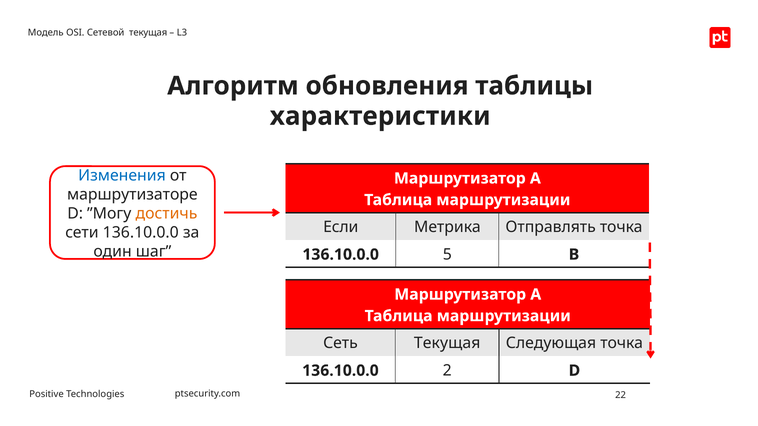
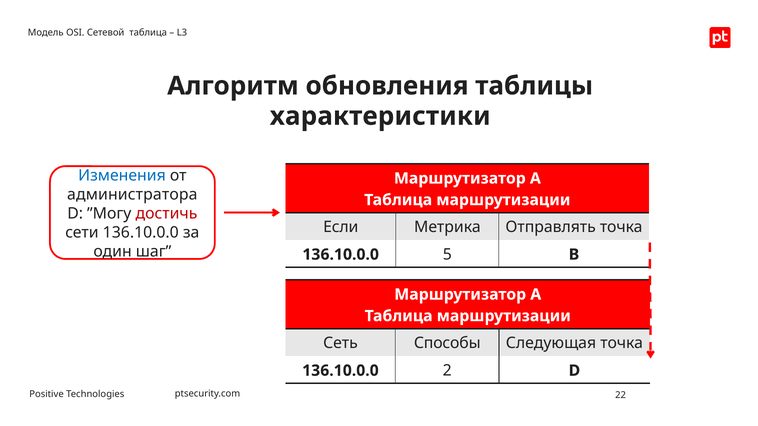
Сетевой текущая: текущая -> таблица
маршрутизаторе: маршрутизаторе -> администратора
достичь colour: orange -> red
Сеть Текущая: Текущая -> Способы
